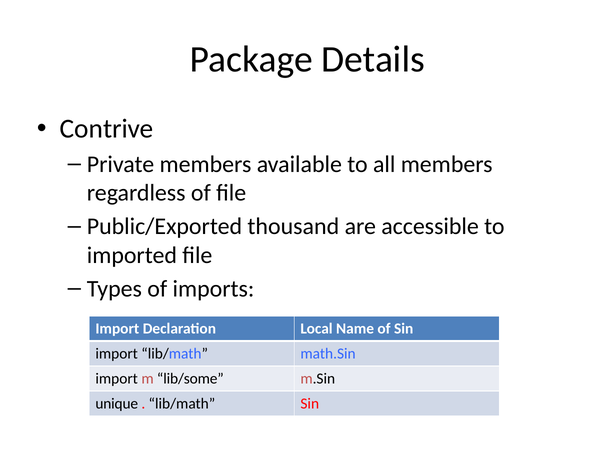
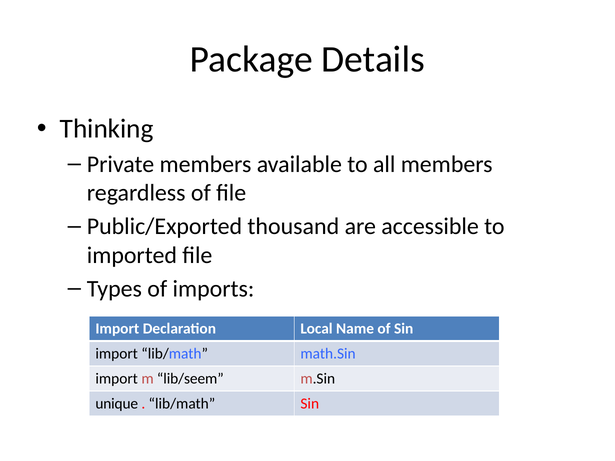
Contrive: Contrive -> Thinking
lib/some: lib/some -> lib/seem
